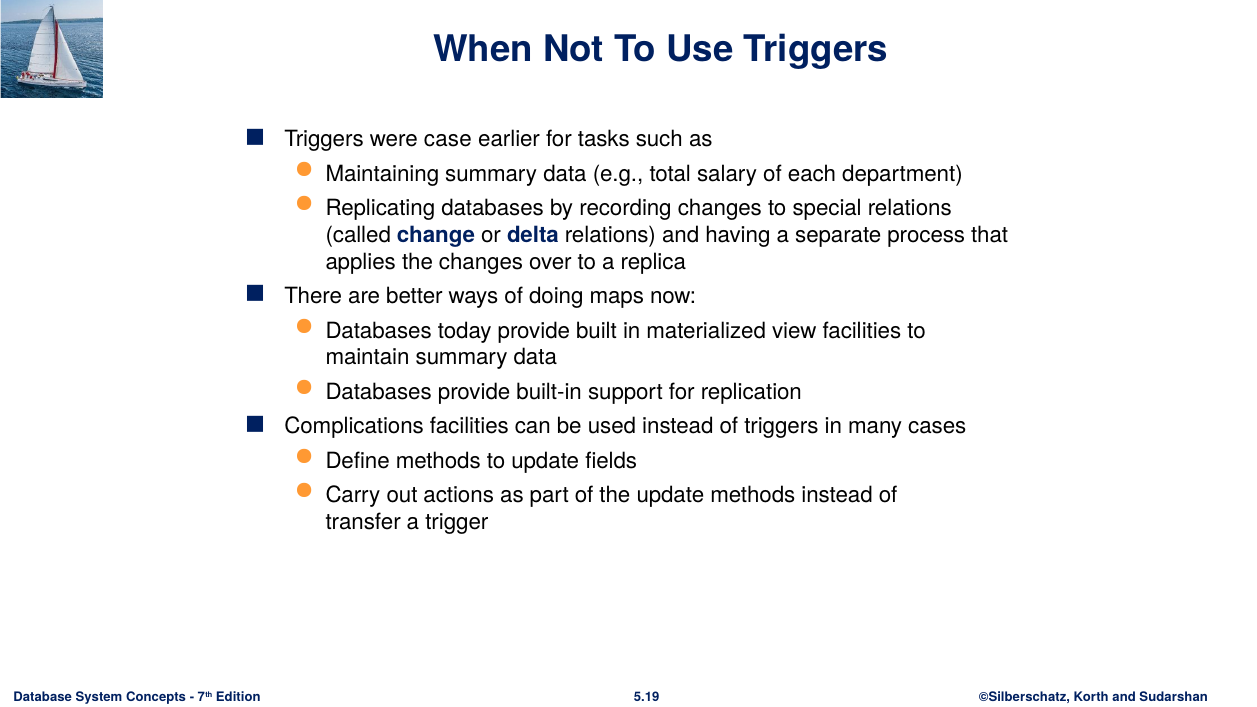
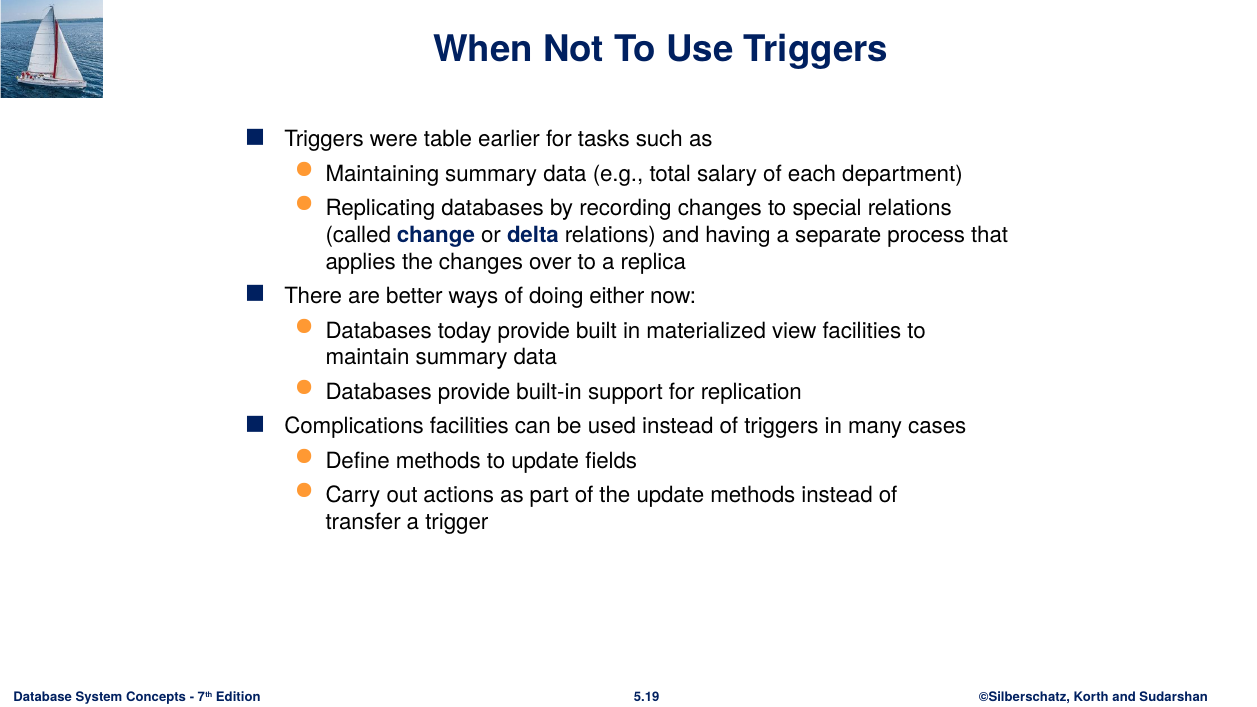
case: case -> table
maps: maps -> either
